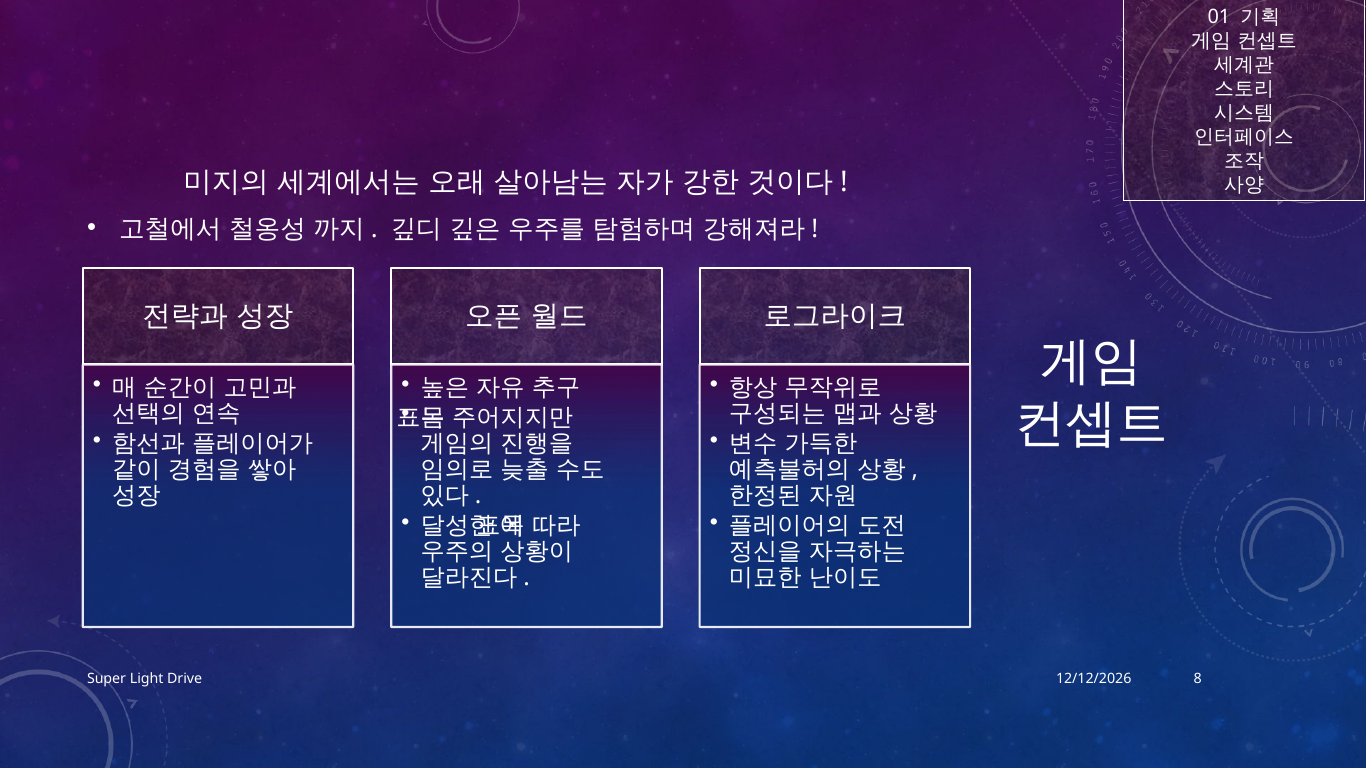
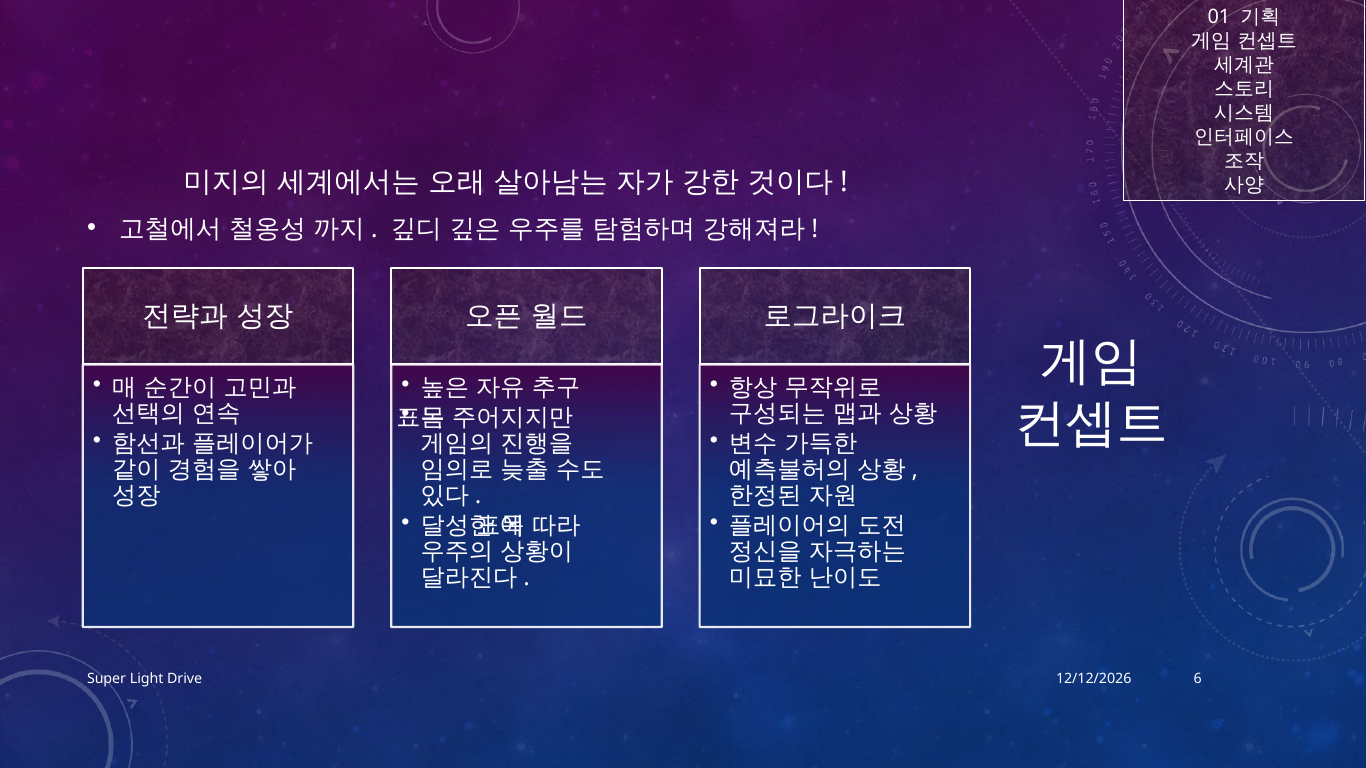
8: 8 -> 6
